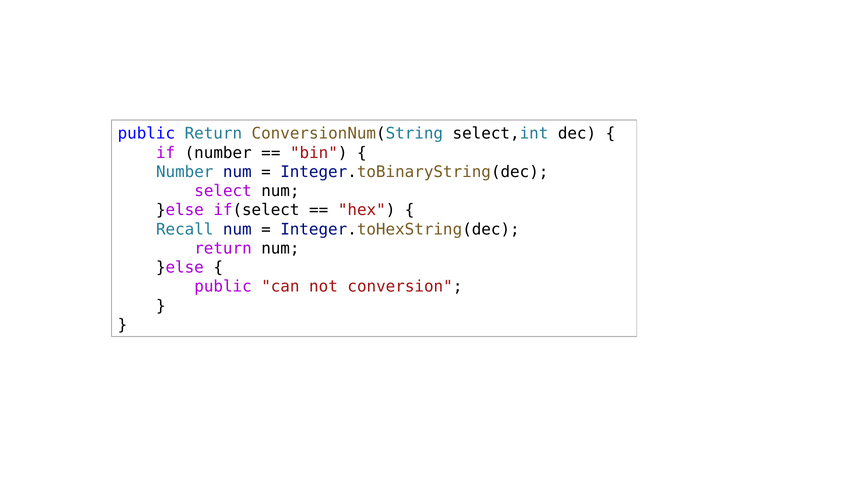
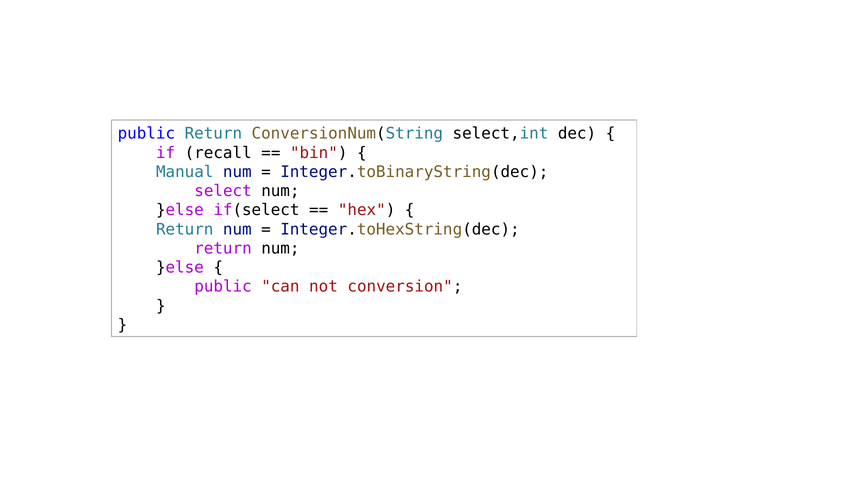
if number: number -> recall
Number at (185, 172): Number -> Manual
Recall at (185, 229): Recall -> Return
